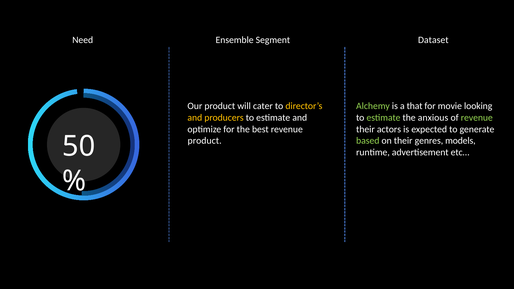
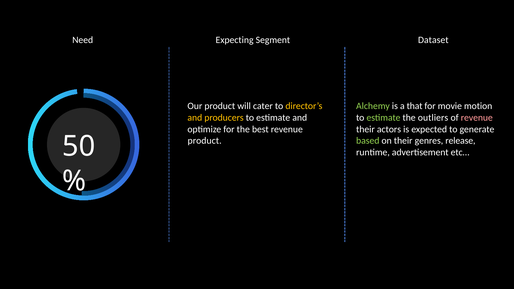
Ensemble: Ensemble -> Expecting
looking: looking -> motion
anxious: anxious -> outliers
revenue at (477, 118) colour: light green -> pink
models: models -> release
